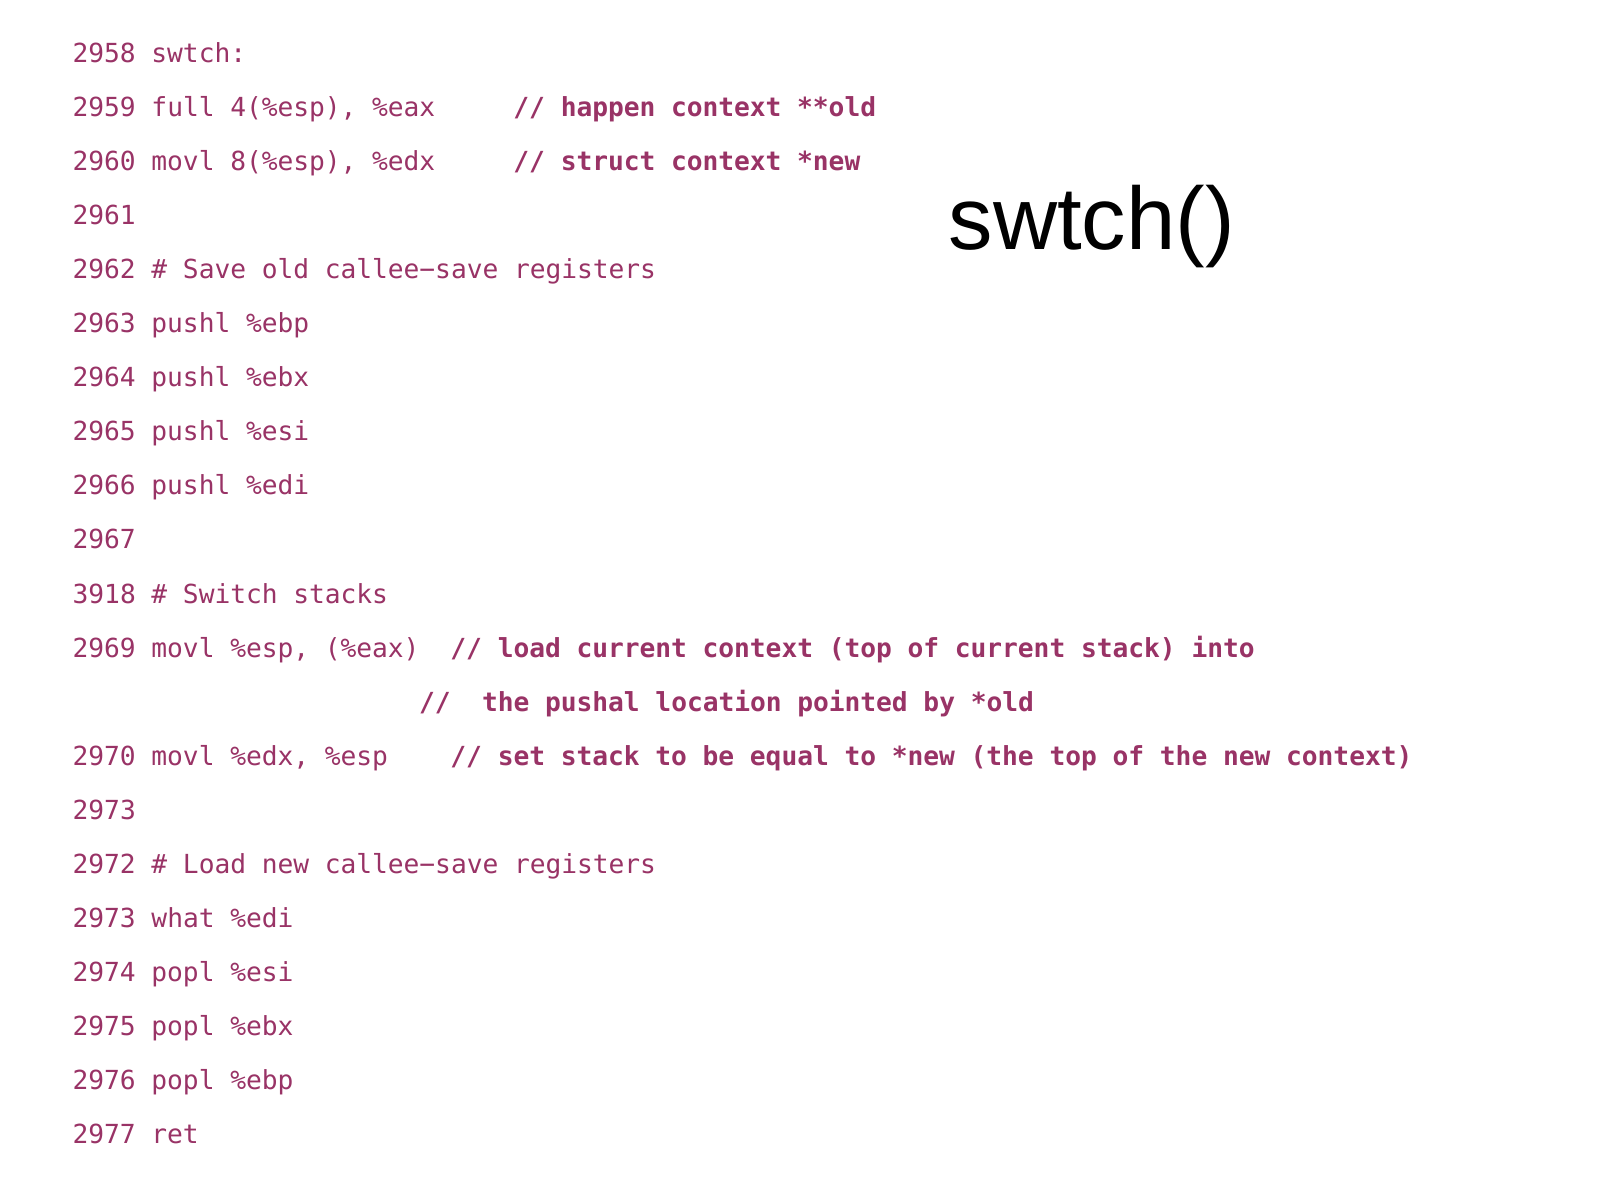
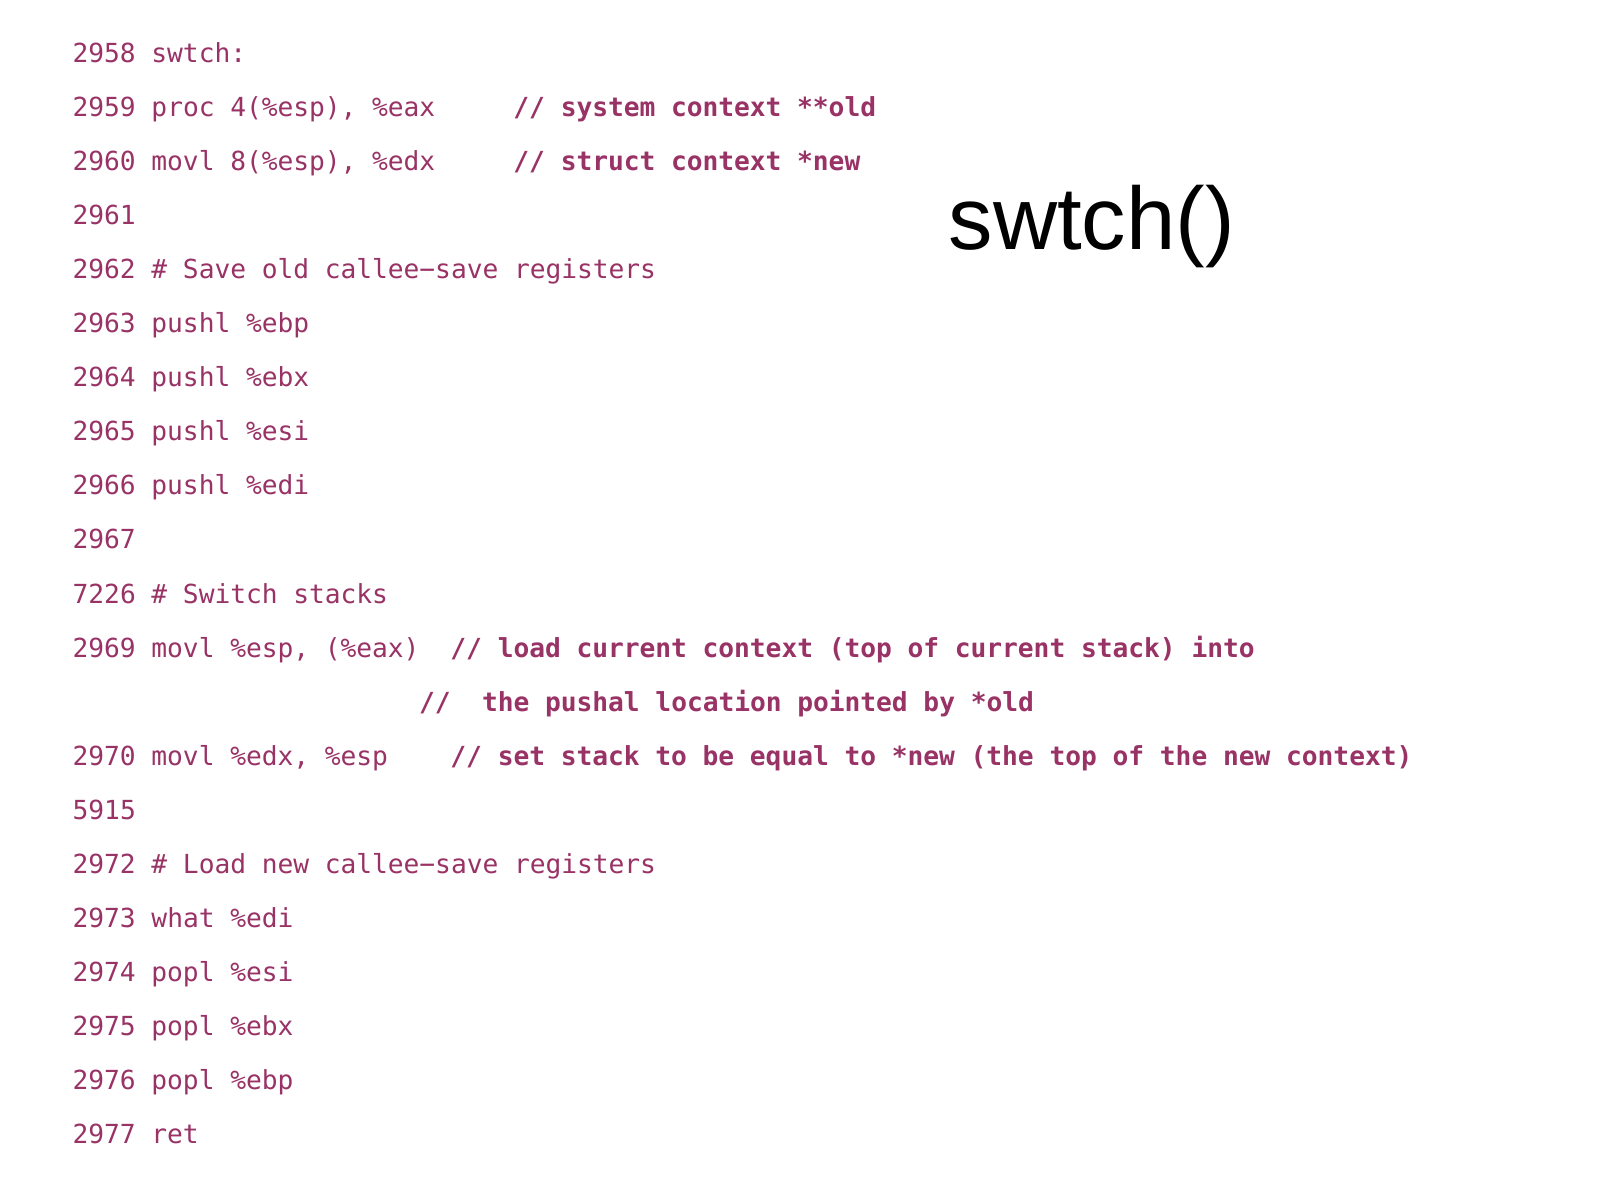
full: full -> proc
happen: happen -> system
3918: 3918 -> 7226
2973 at (104, 811): 2973 -> 5915
